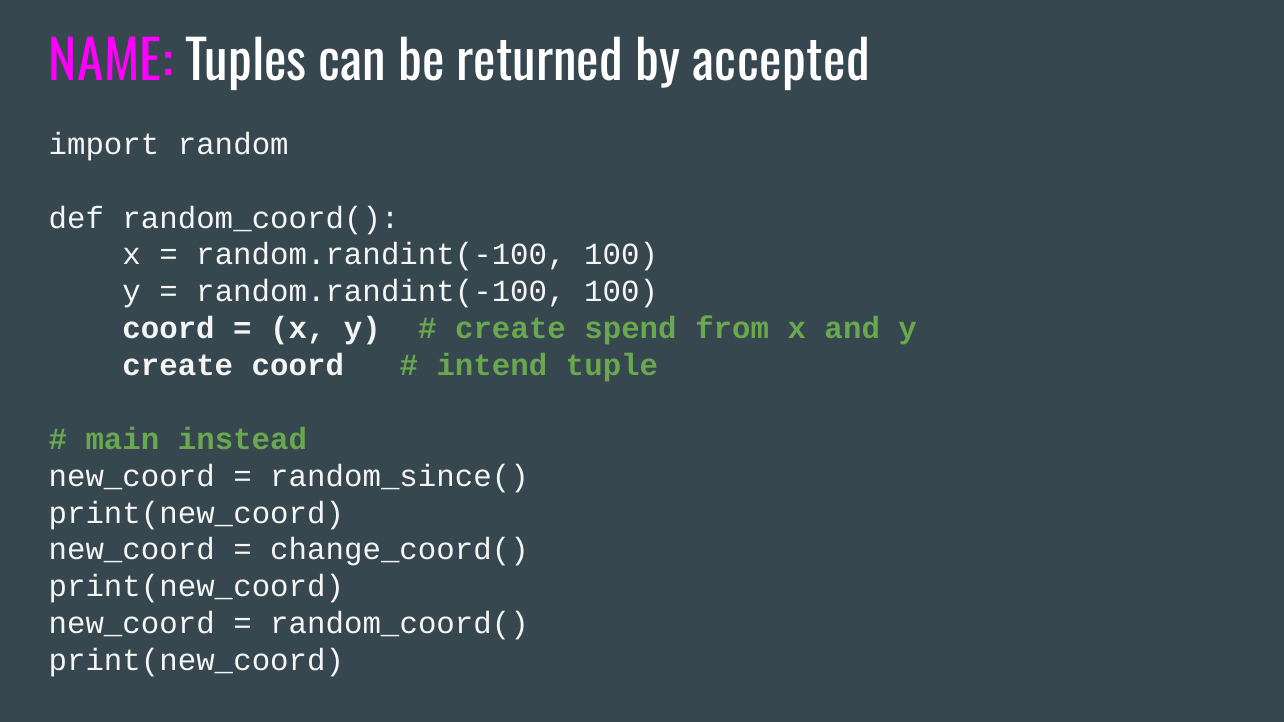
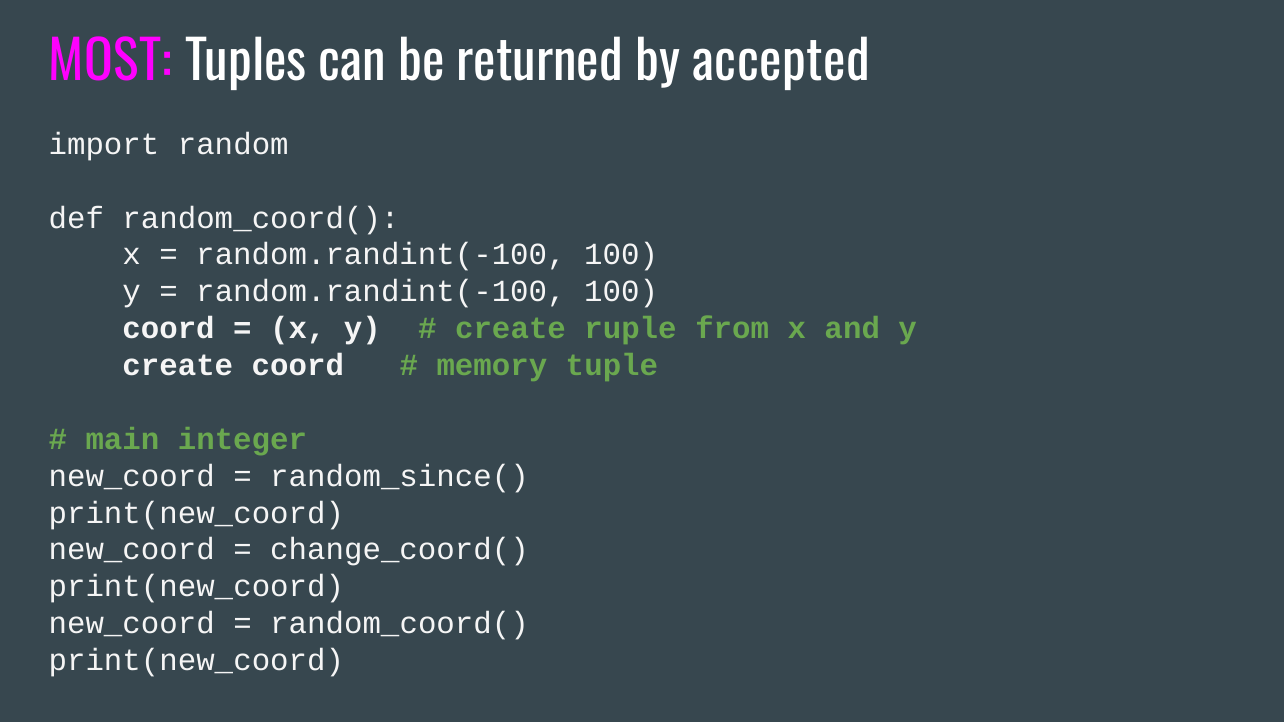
NAME: NAME -> MOST
spend: spend -> ruple
intend: intend -> memory
instead: instead -> integer
